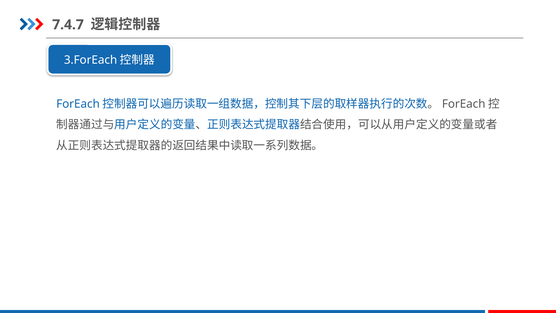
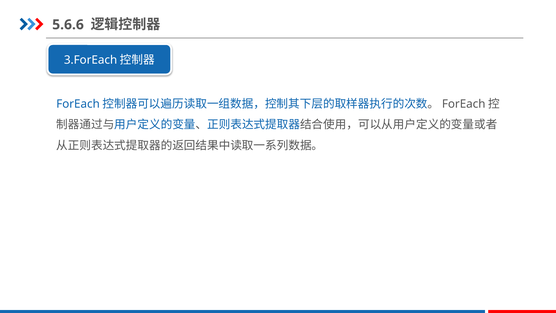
7.4.7: 7.4.7 -> 5.6.6
